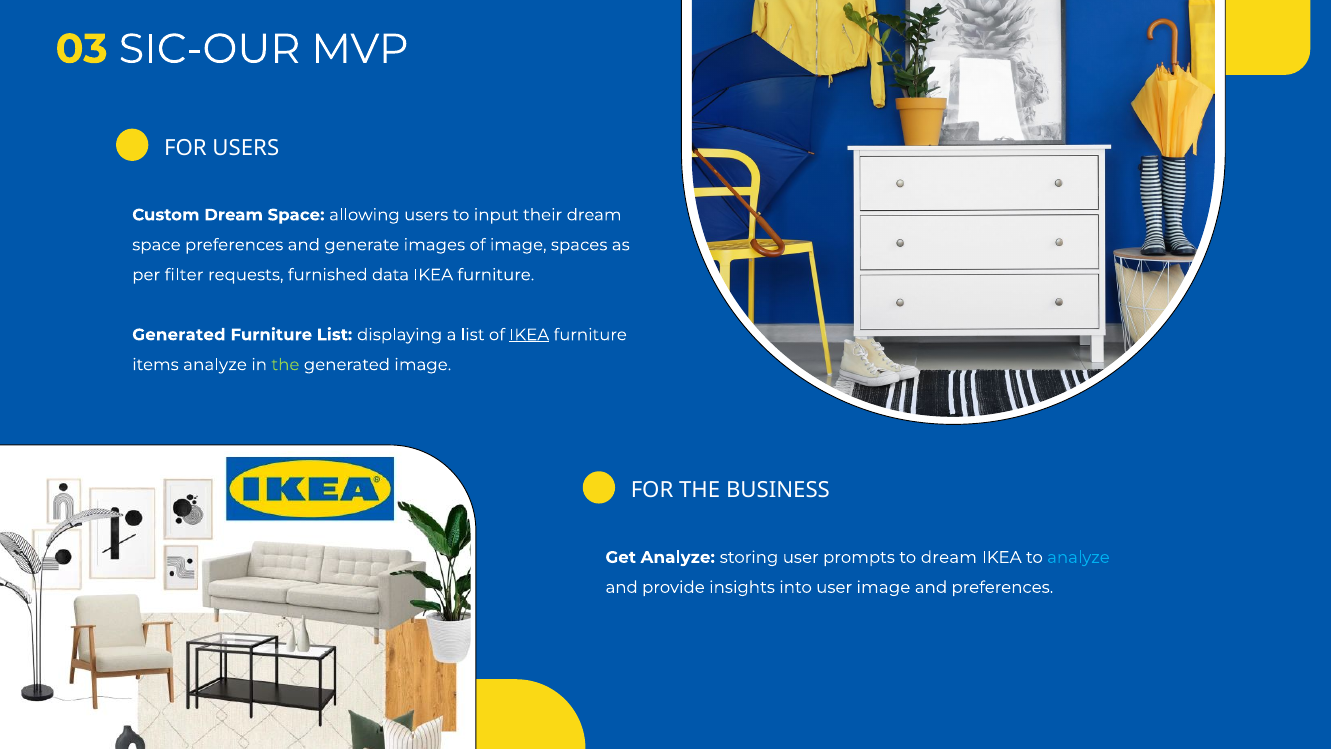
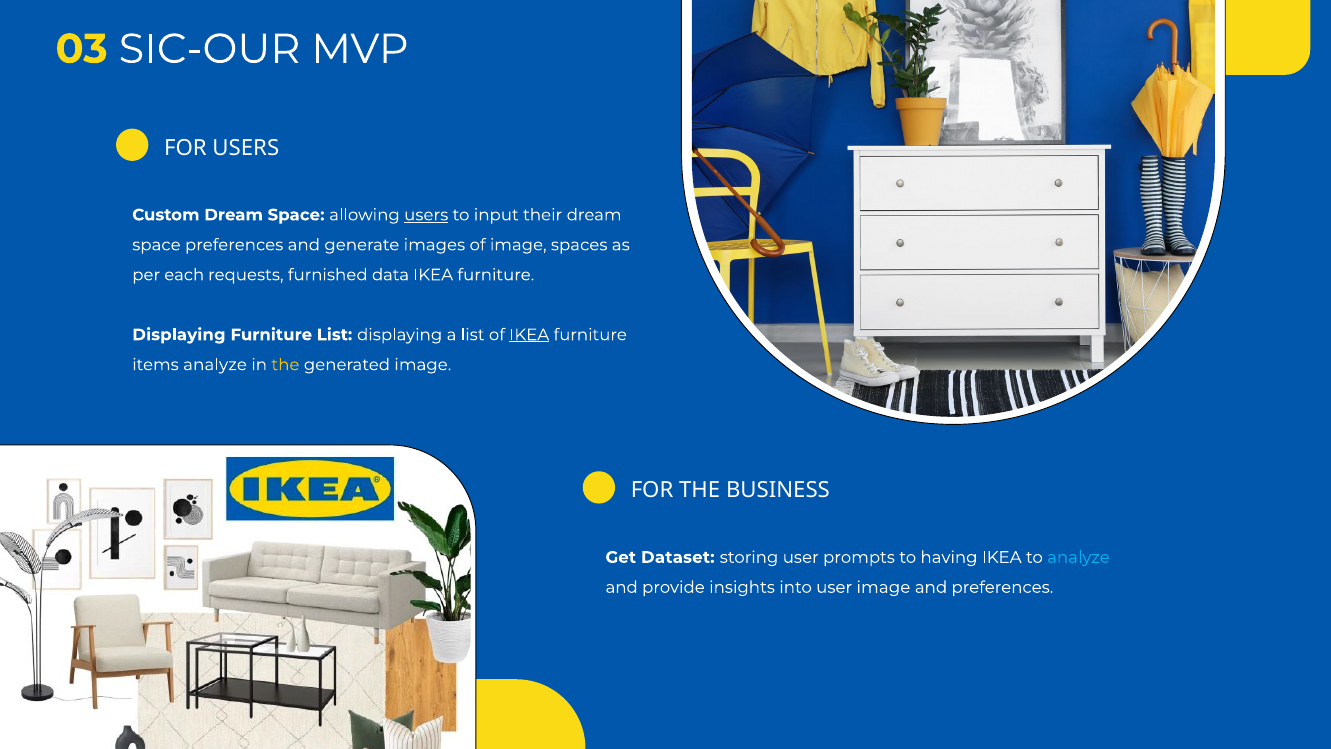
users at (426, 215) underline: none -> present
filter: filter -> each
Generated at (179, 335): Generated -> Displaying
the at (285, 365) colour: light green -> yellow
Get Analyze: Analyze -> Dataset
to dream: dream -> having
